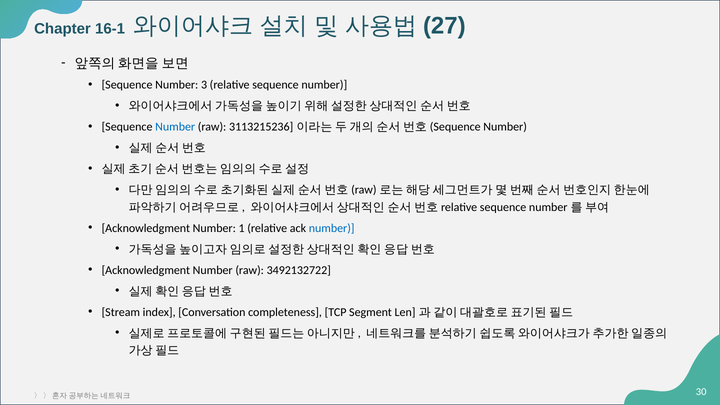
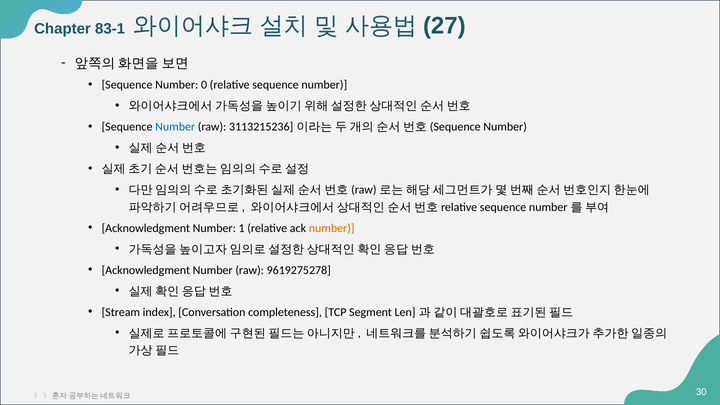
16-1: 16-1 -> 83-1
3: 3 -> 0
number at (332, 228) colour: blue -> orange
3492132722: 3492132722 -> 9619275278
